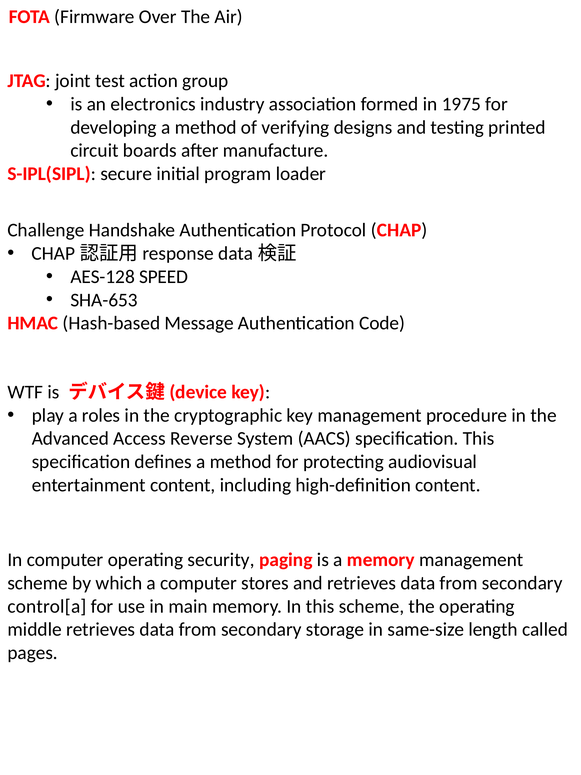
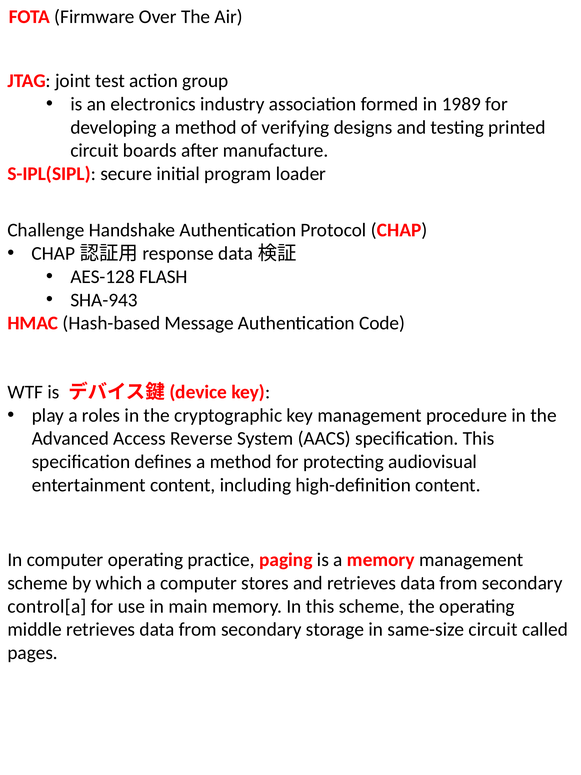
1975: 1975 -> 1989
SPEED: SPEED -> FLASH
SHA-653: SHA-653 -> SHA-943
security: security -> practice
same-size length: length -> circuit
